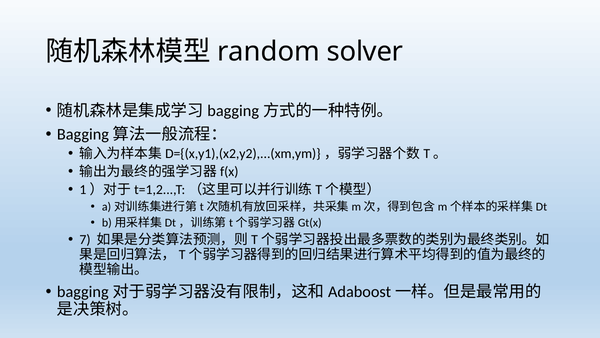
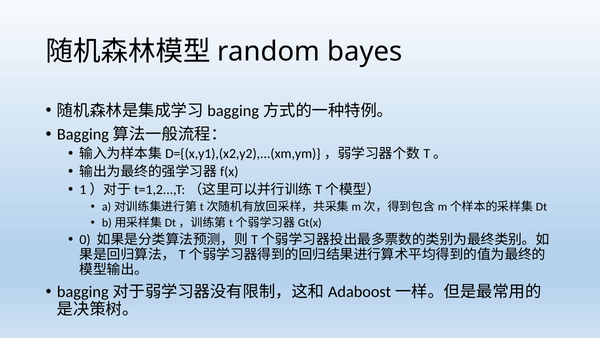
solver: solver -> bayes
7: 7 -> 0
